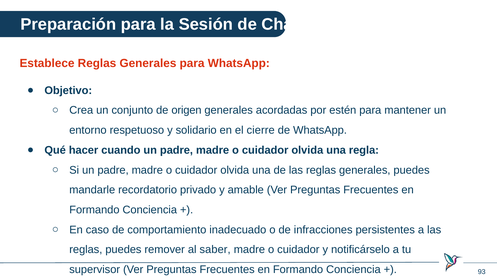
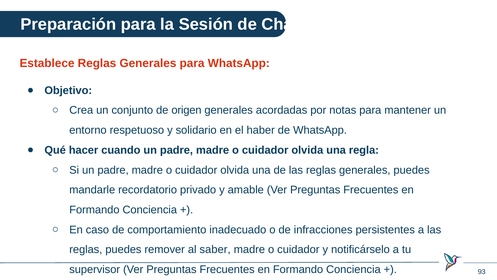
estén: estén -> notas
cierre: cierre -> haber
